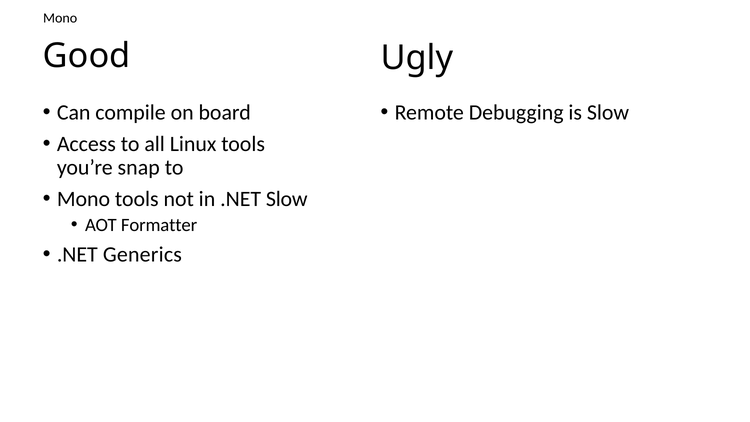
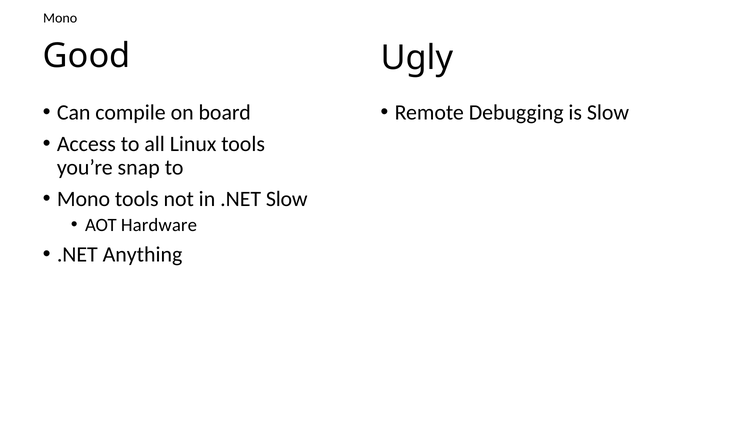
Formatter: Formatter -> Hardware
Generics: Generics -> Anything
